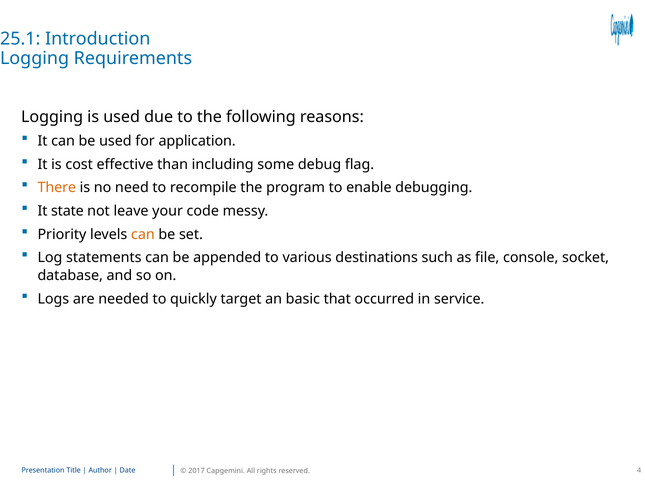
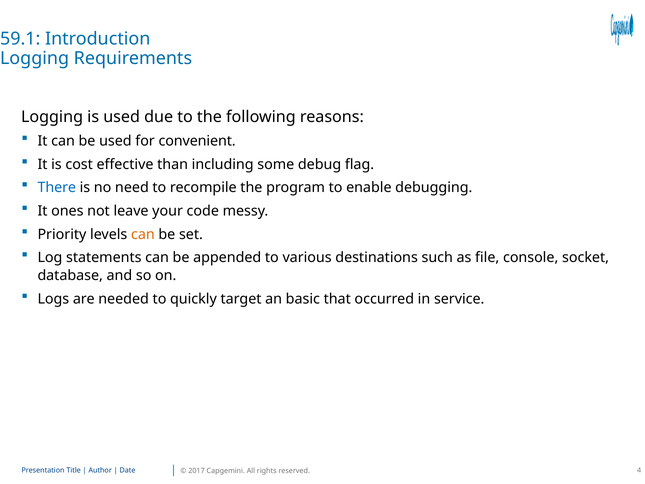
25.1: 25.1 -> 59.1
application: application -> convenient
There colour: orange -> blue
state: state -> ones
